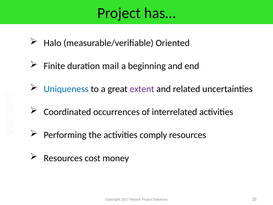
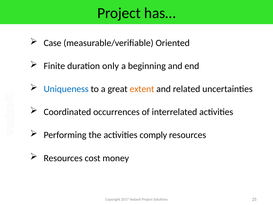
Halo: Halo -> Case
mail: mail -> only
extent colour: purple -> orange
